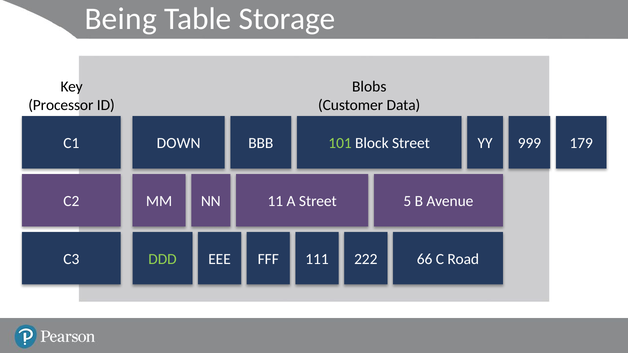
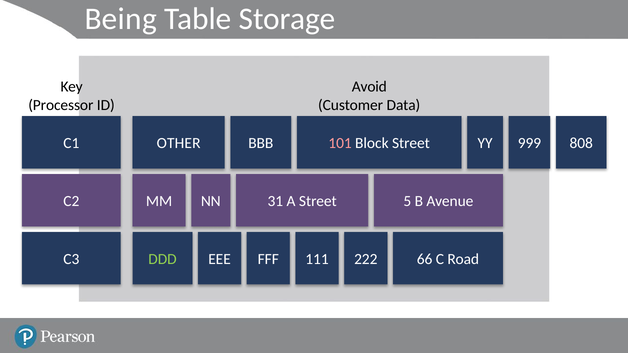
Blobs: Blobs -> Avoid
DOWN: DOWN -> OTHER
101 colour: light green -> pink
179: 179 -> 808
11: 11 -> 31
